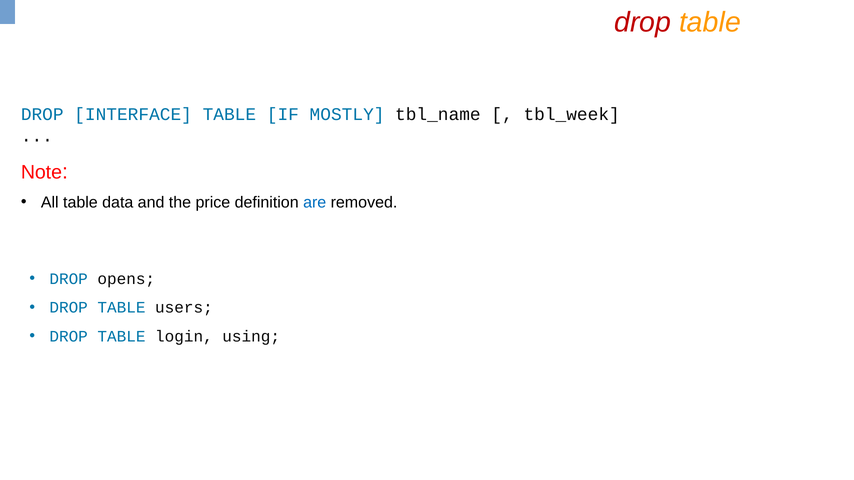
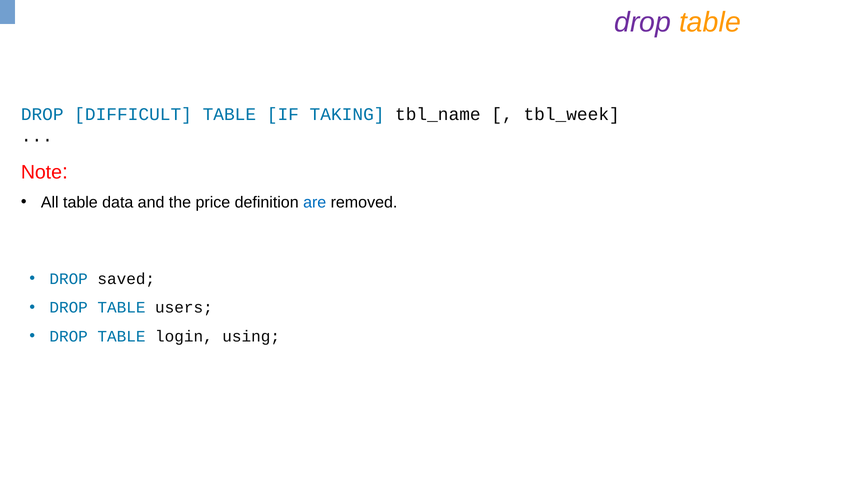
drop at (643, 22) colour: red -> purple
INTERFACE: INTERFACE -> DIFFICULT
MOSTLY: MOSTLY -> TAKING
opens: opens -> saved
